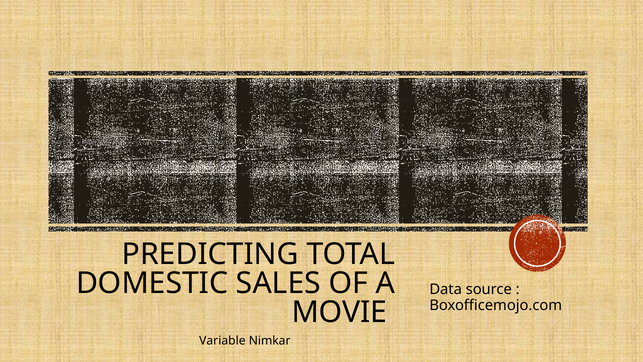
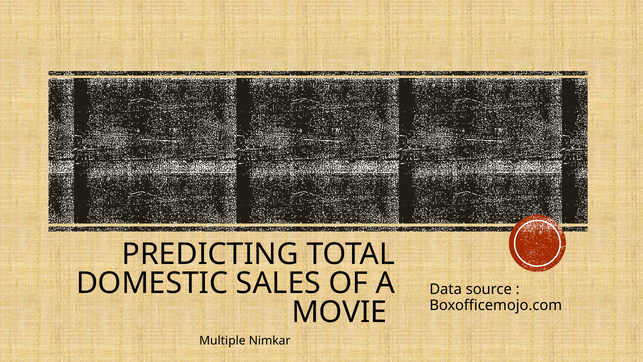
Variable: Variable -> Multiple
